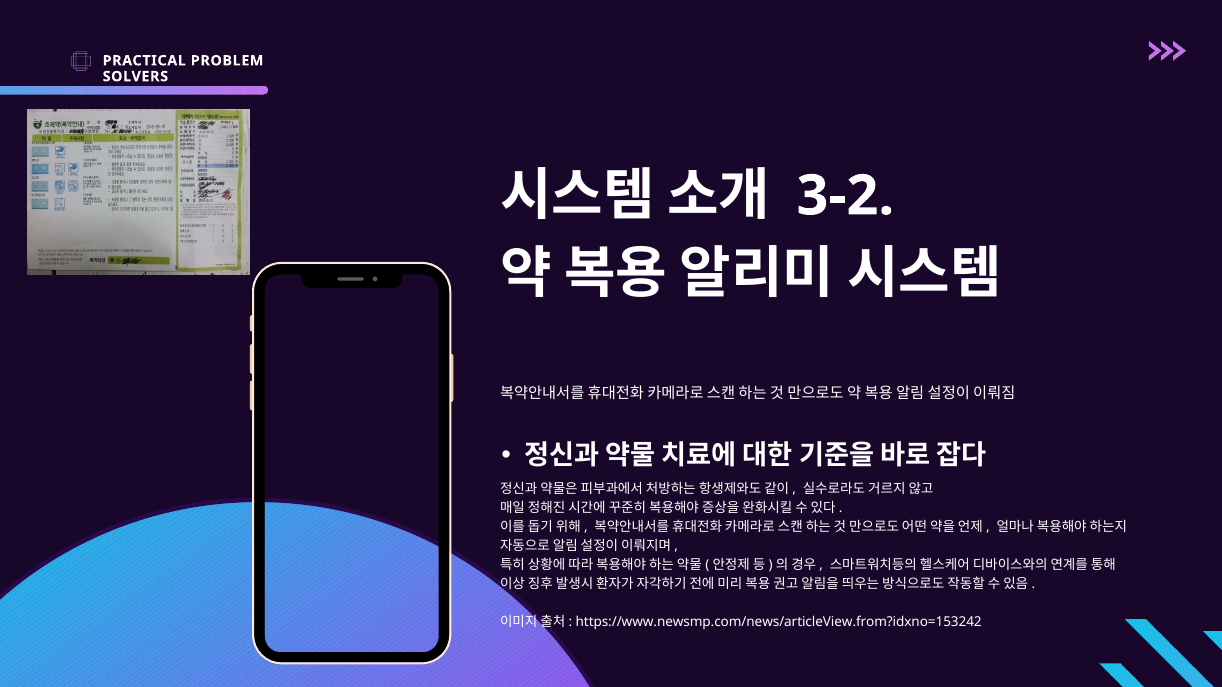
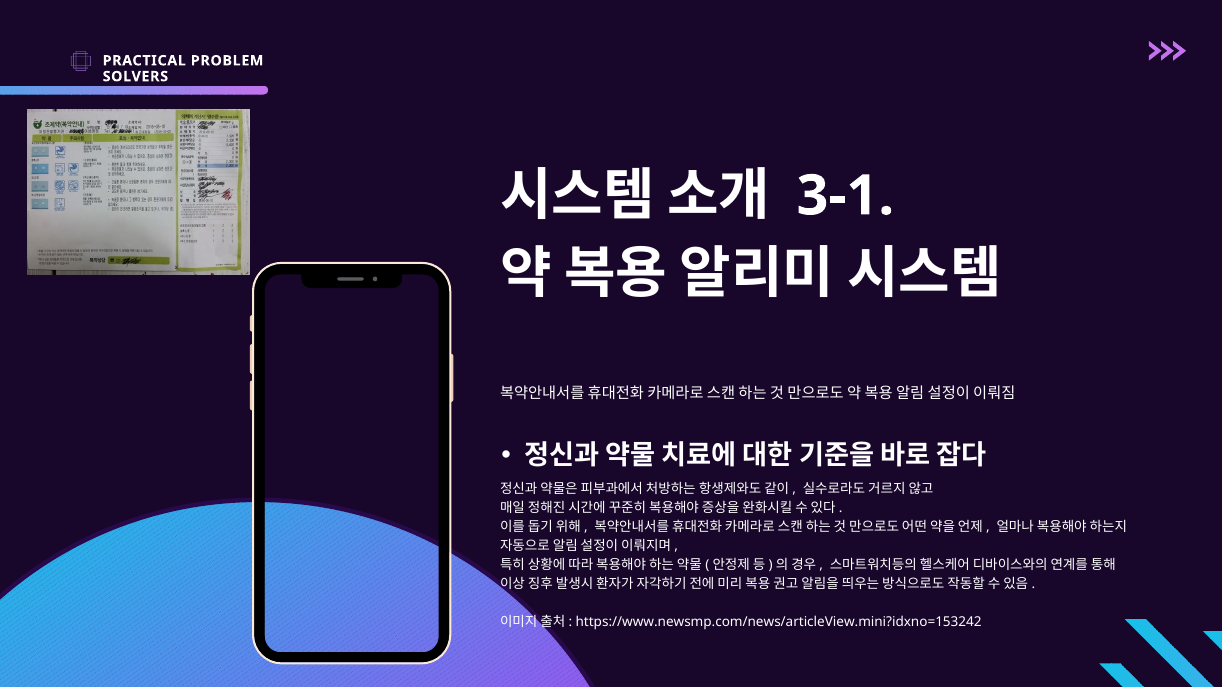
3-2: 3-2 -> 3-1
https://www.newsmp.com/news/articleView.from?idxno=153242: https://www.newsmp.com/news/articleView.from?idxno=153242 -> https://www.newsmp.com/news/articleView.mini?idxno=153242
